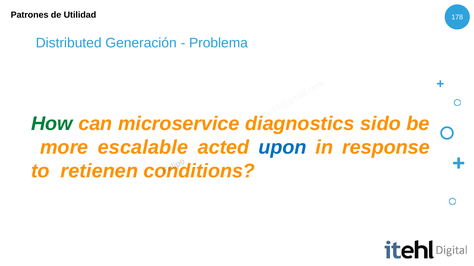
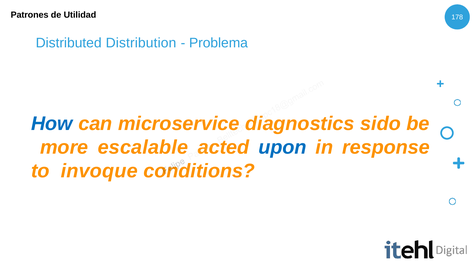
Generación: Generación -> Distribution
How colour: green -> blue
retienen: retienen -> invoque
